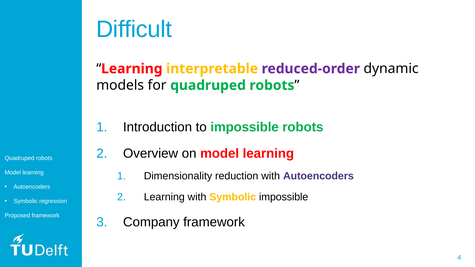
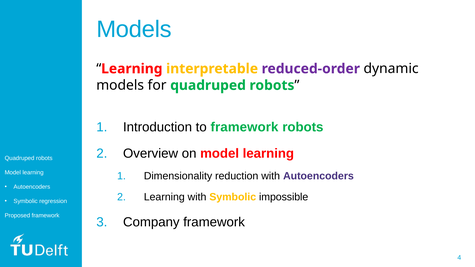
Difficult at (134, 29): Difficult -> Models
to impossible: impossible -> framework
